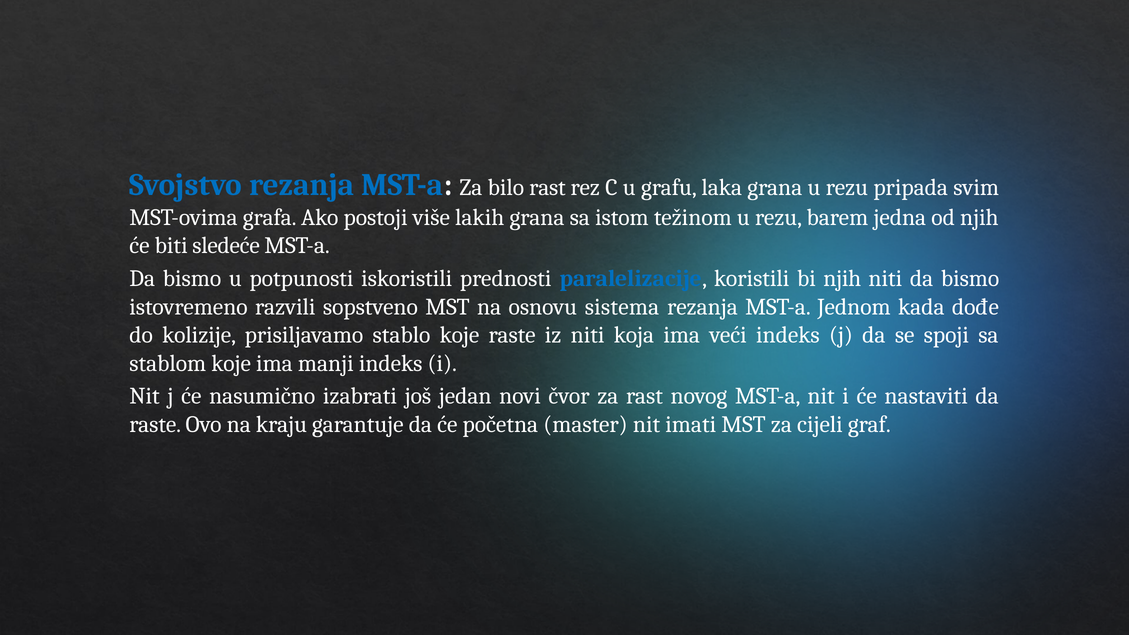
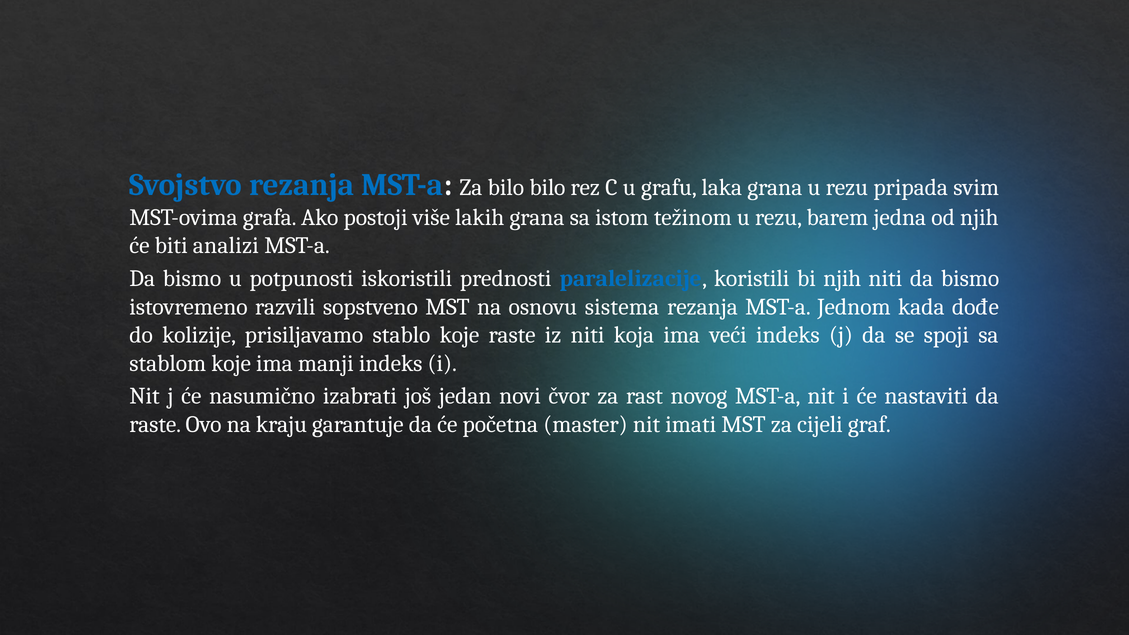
bilo rast: rast -> bilo
sledeće: sledeće -> analizi
